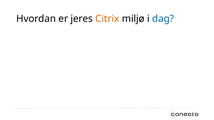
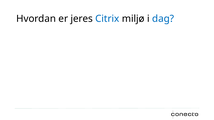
Citrix colour: orange -> blue
